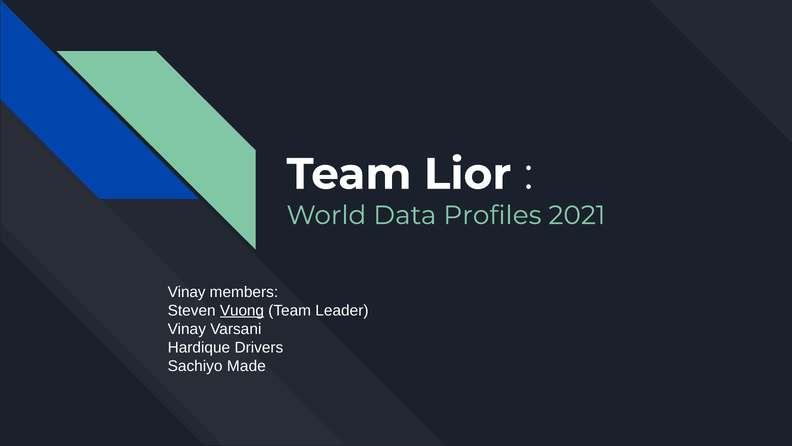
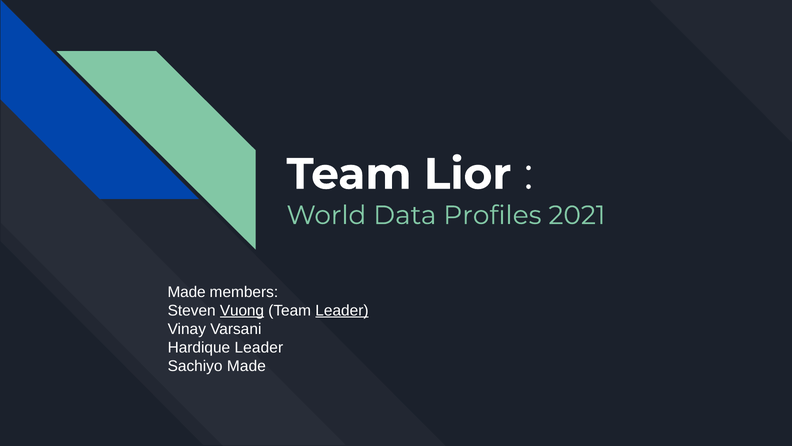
Vinay at (187, 292): Vinay -> Made
Leader at (342, 310) underline: none -> present
Hardique Drivers: Drivers -> Leader
